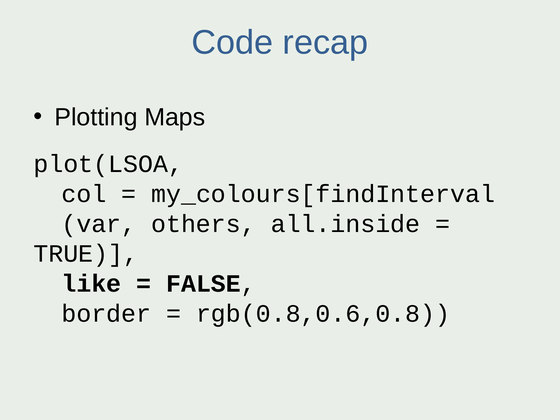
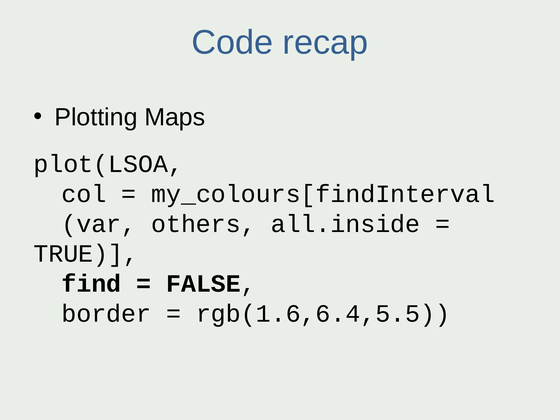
like: like -> find
rgb(0.8,0.6,0.8: rgb(0.8,0.6,0.8 -> rgb(1.6,6.4,5.5
